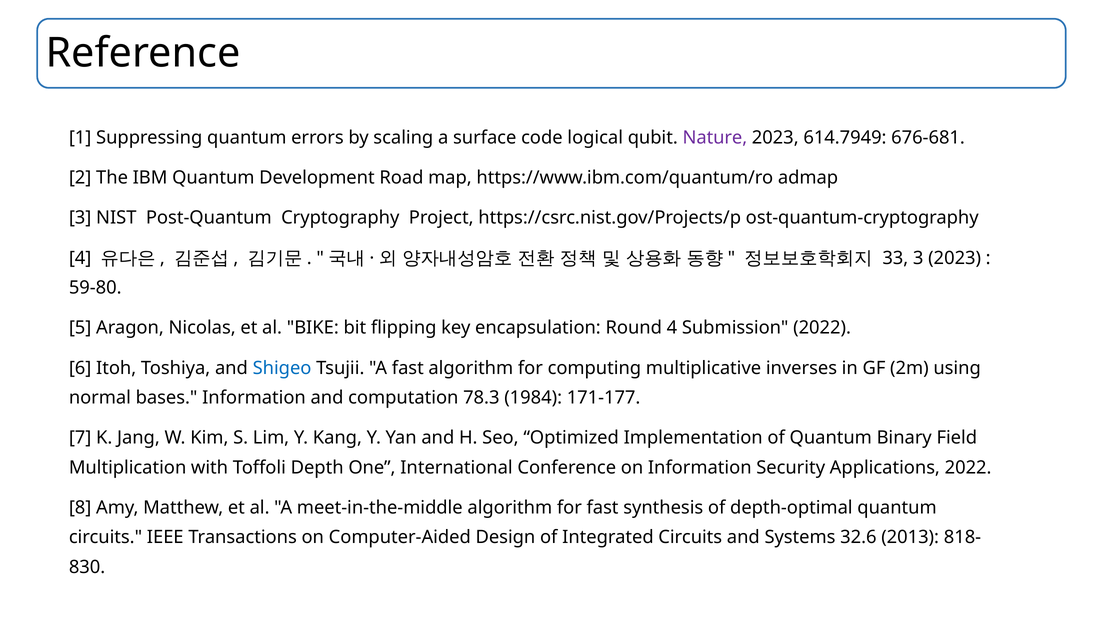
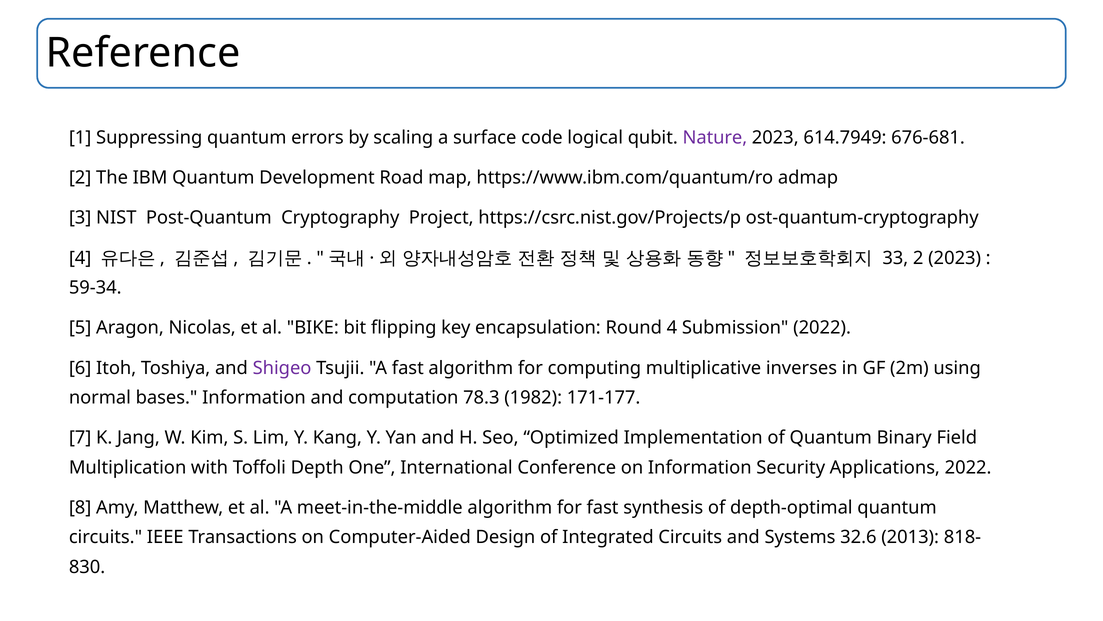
33 3: 3 -> 2
59-80: 59-80 -> 59-34
Shigeo colour: blue -> purple
1984: 1984 -> 1982
